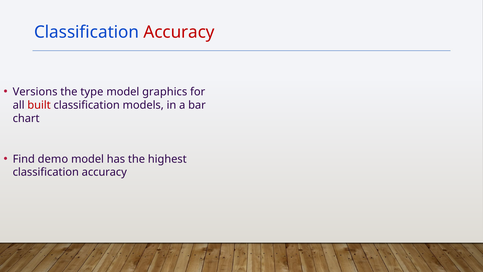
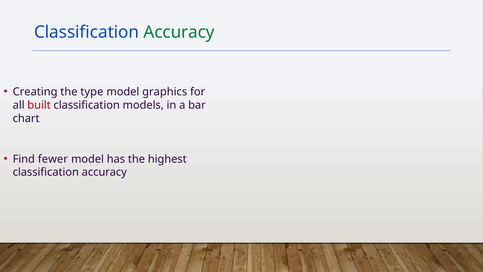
Accuracy at (179, 32) colour: red -> green
Versions: Versions -> Creating
demo: demo -> fewer
